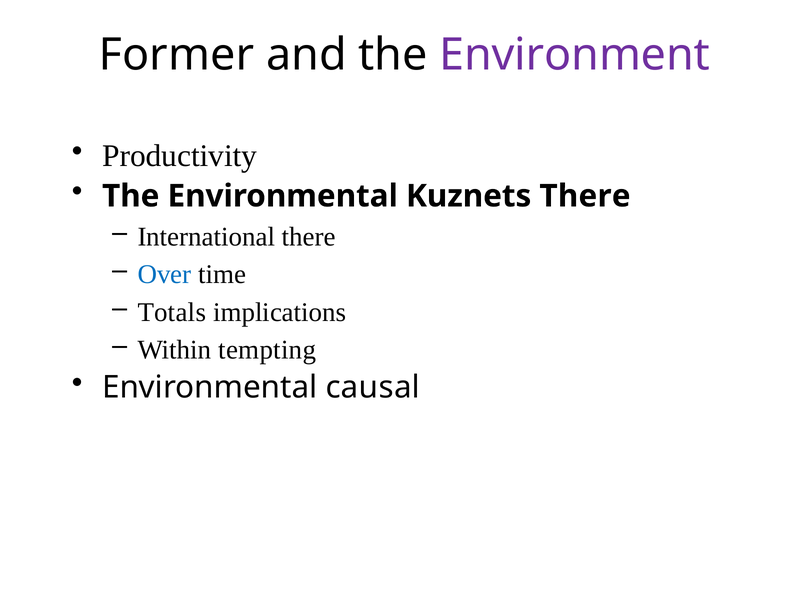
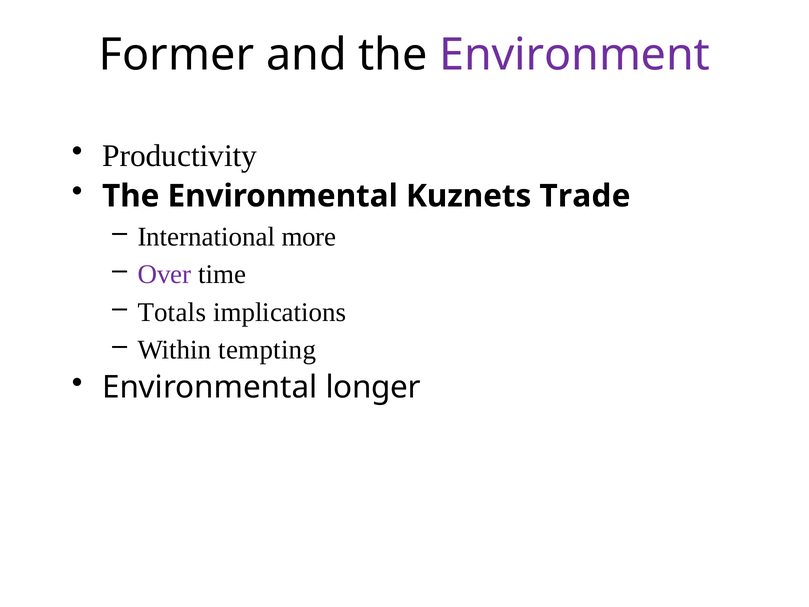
Kuznets There: There -> Trade
International there: there -> more
Over colour: blue -> purple
causal: causal -> longer
